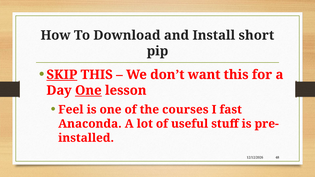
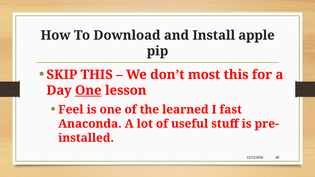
short: short -> apple
SKIP underline: present -> none
want: want -> most
courses: courses -> learned
